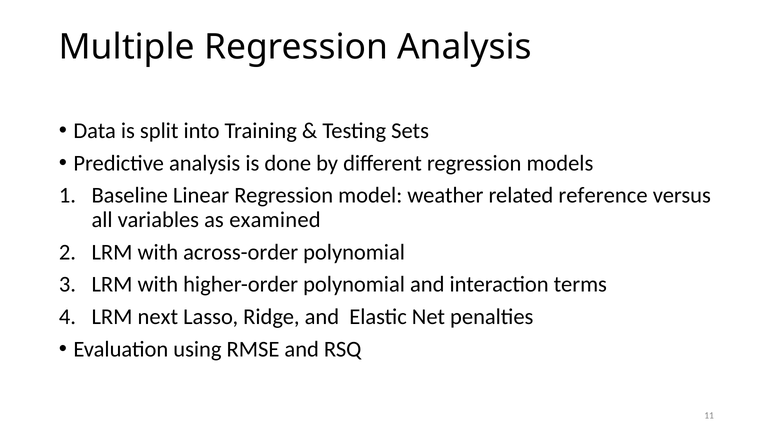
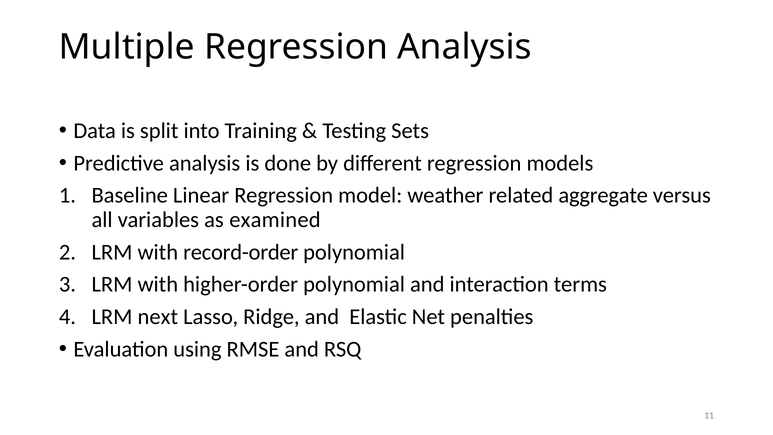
reference: reference -> aggregate
across-order: across-order -> record-order
